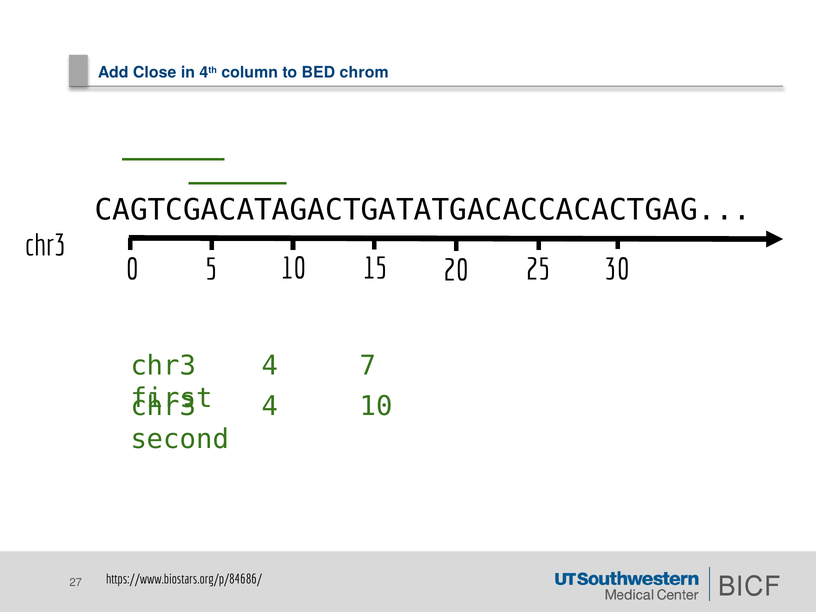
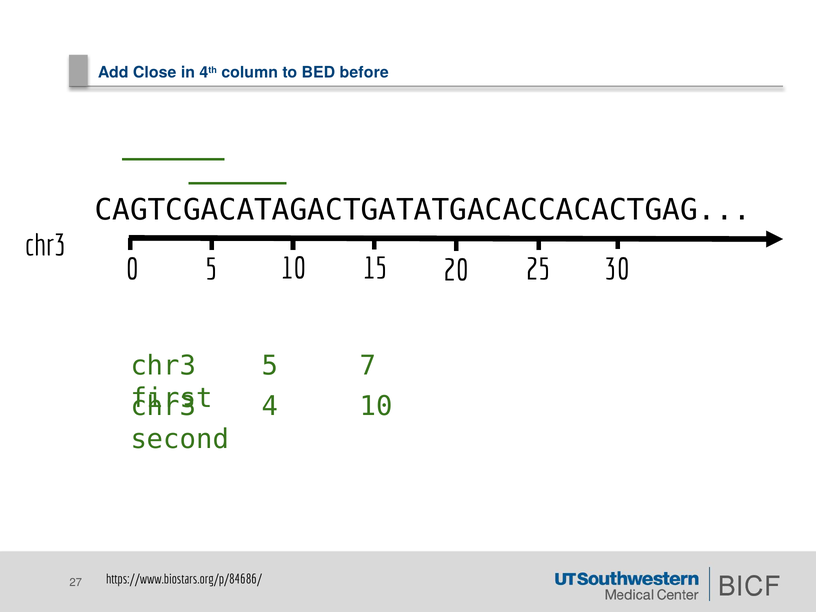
chrom: chrom -> before
4 at (270, 366): 4 -> 5
